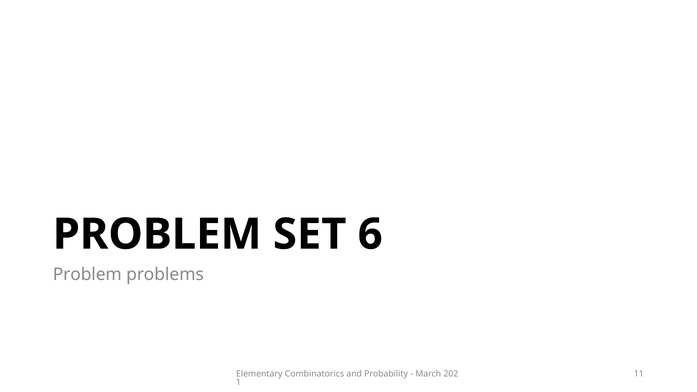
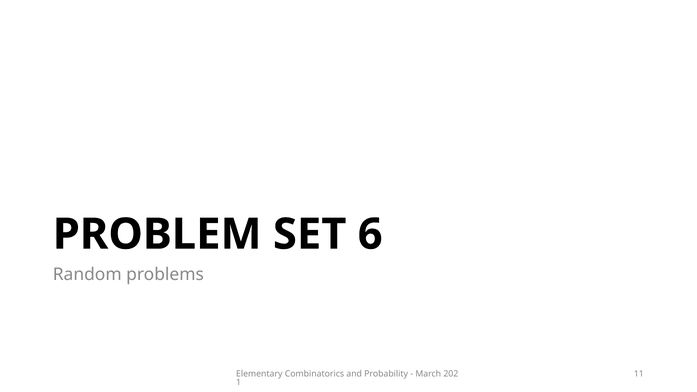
Problem at (87, 274): Problem -> Random
